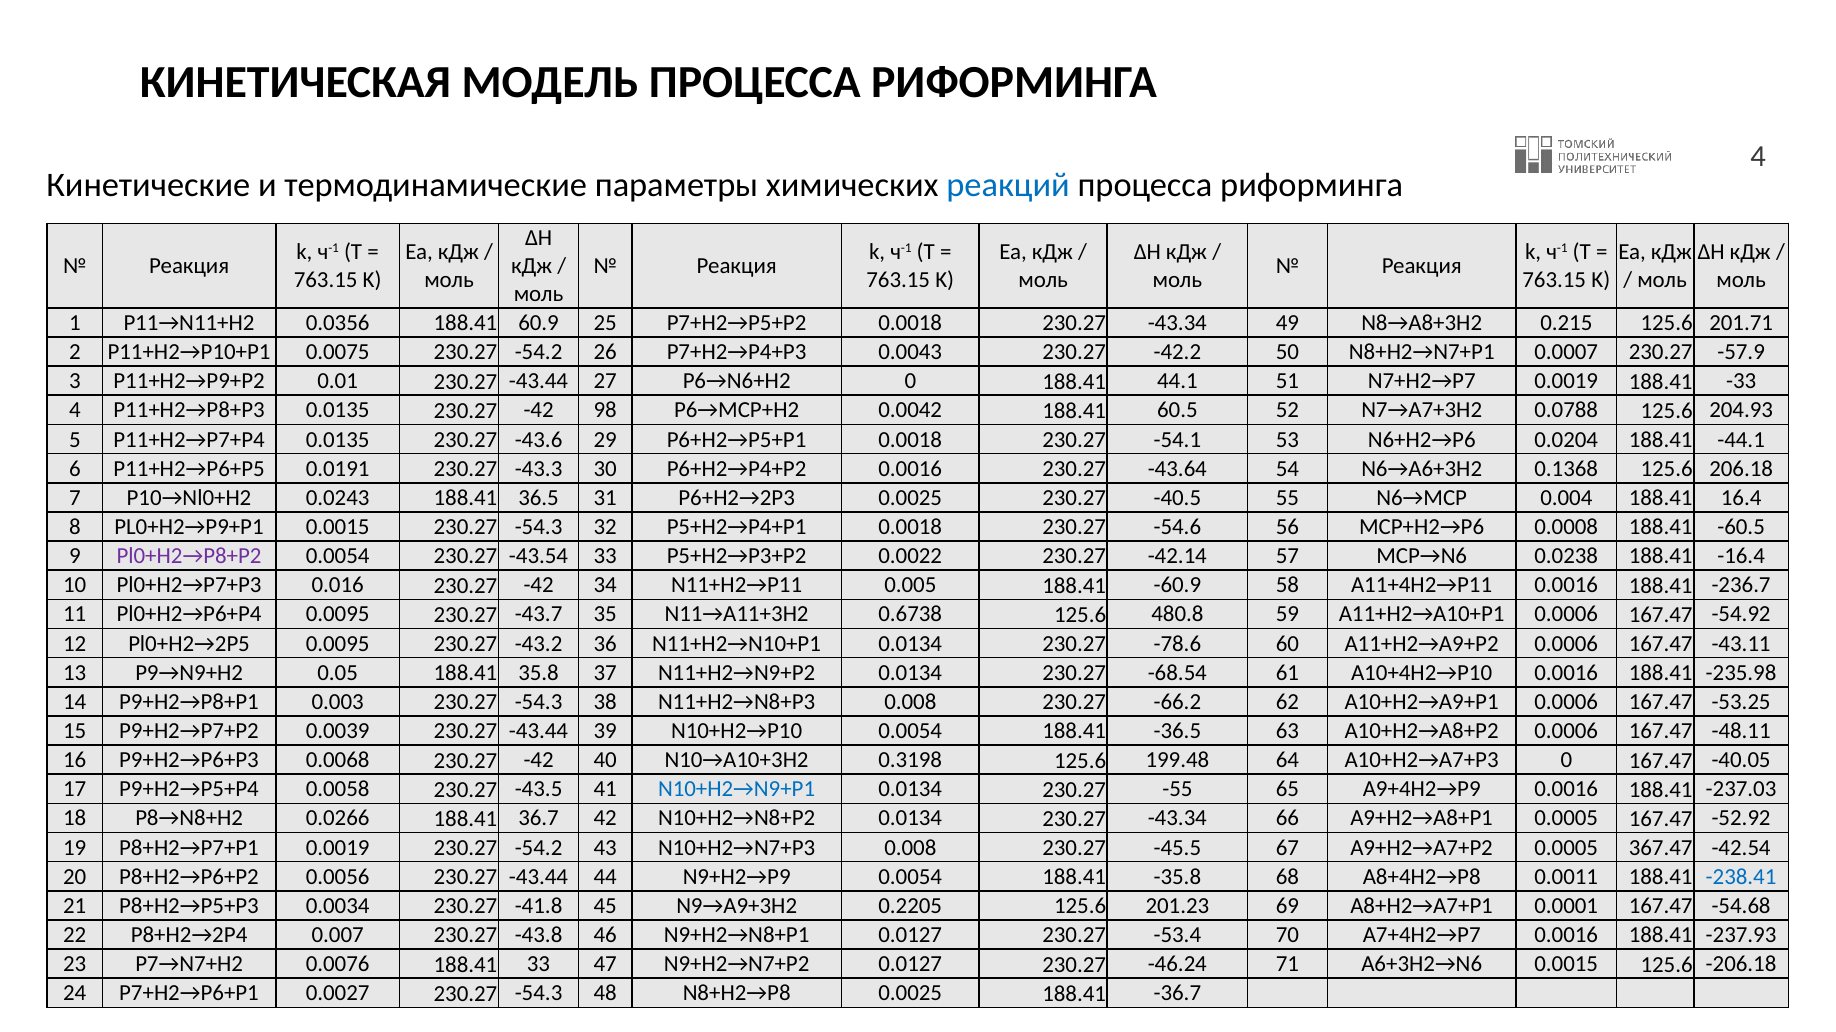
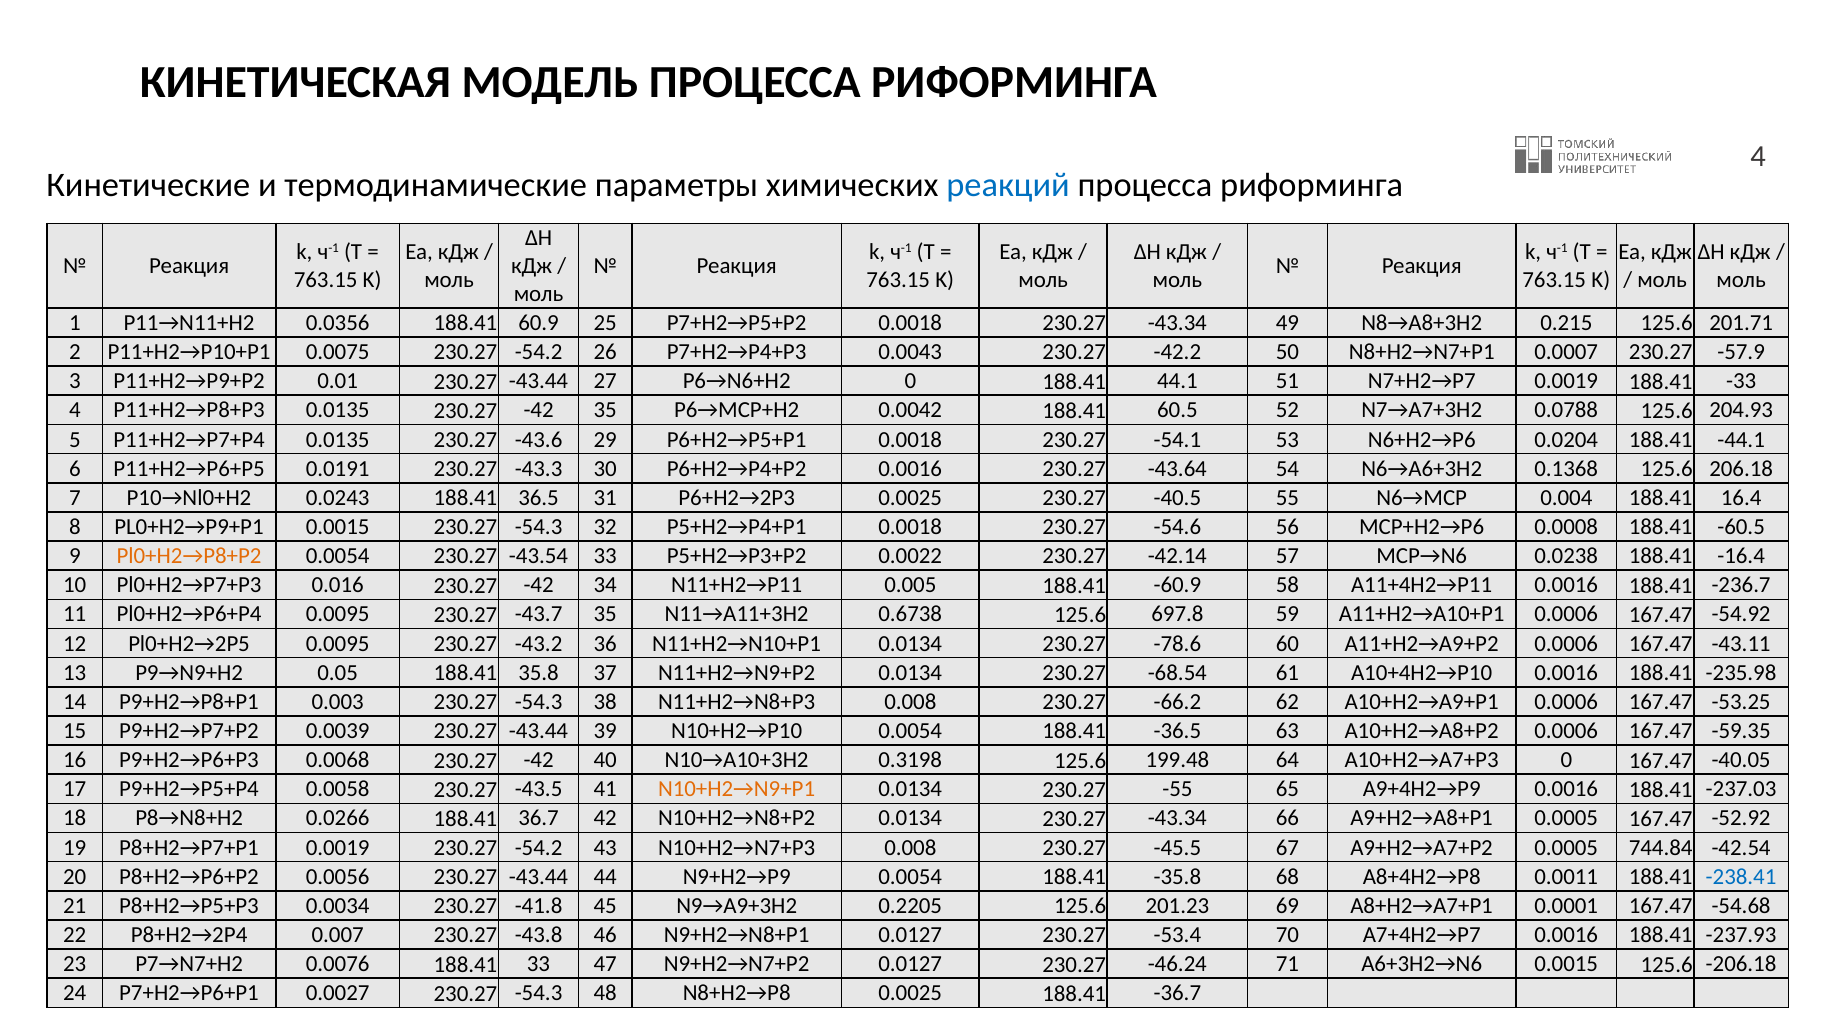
-42 98: 98 -> 35
Pl0+H2→P8+P2 colour: purple -> orange
480.8: 480.8 -> 697.8
-48.11: -48.11 -> -59.35
N10+H2→N9+P1 colour: blue -> orange
367.47: 367.47 -> 744.84
